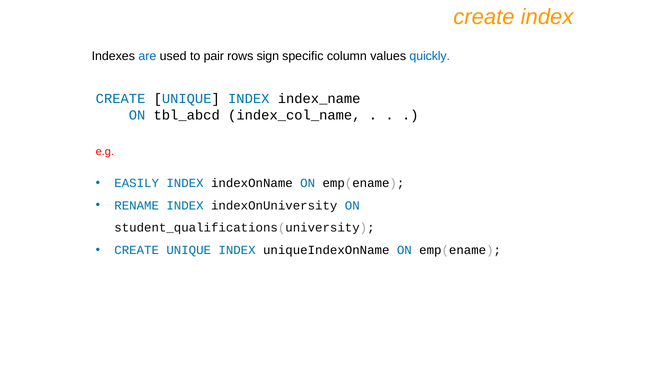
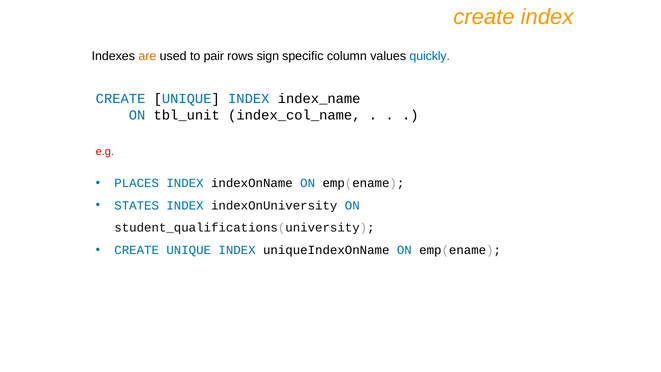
are colour: blue -> orange
tbl_abcd: tbl_abcd -> tbl_unit
EASILY: EASILY -> PLACES
RENAME: RENAME -> STATES
